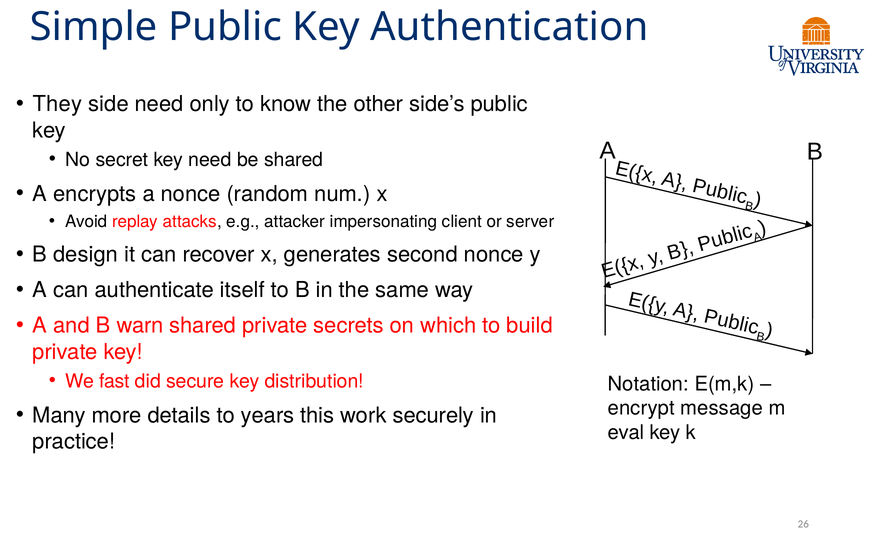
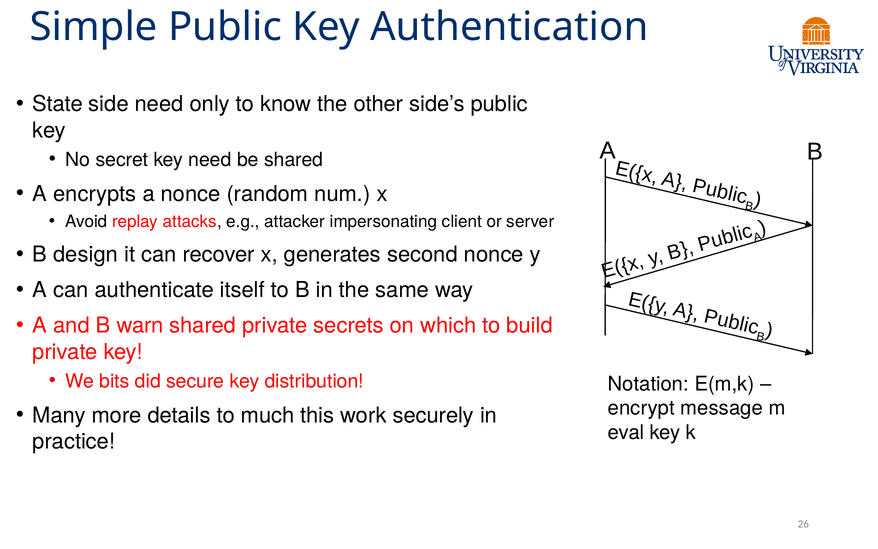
They: They -> State
fast: fast -> bits
years: years -> much
